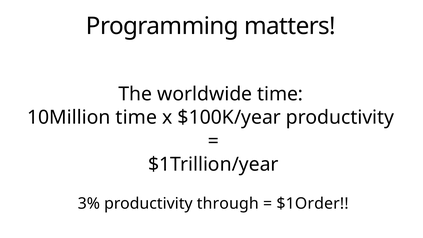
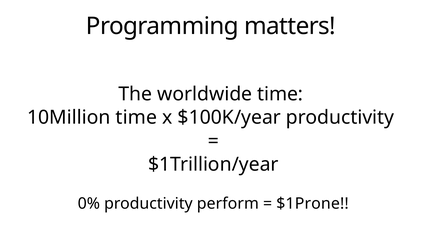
3%: 3% -> 0%
through: through -> perform
$1Order: $1Order -> $1Prone
